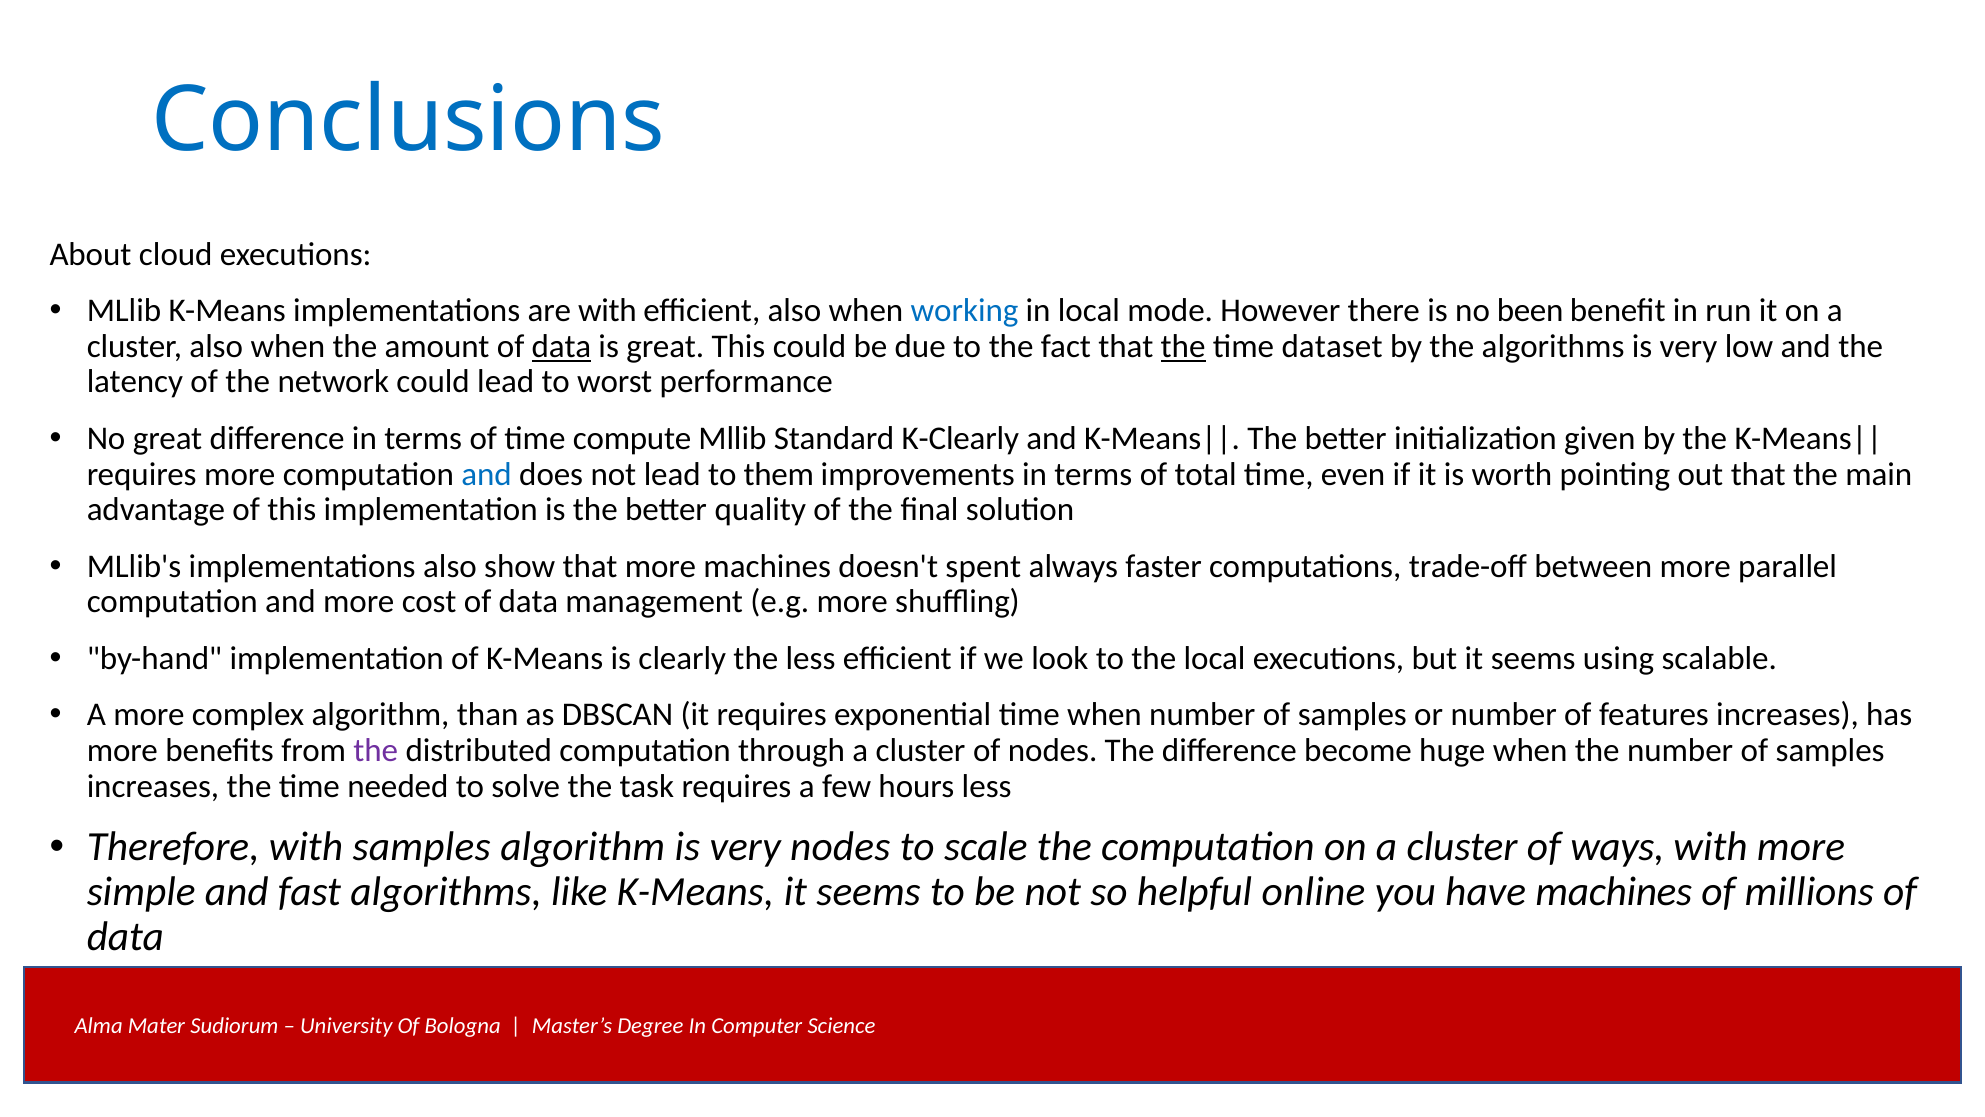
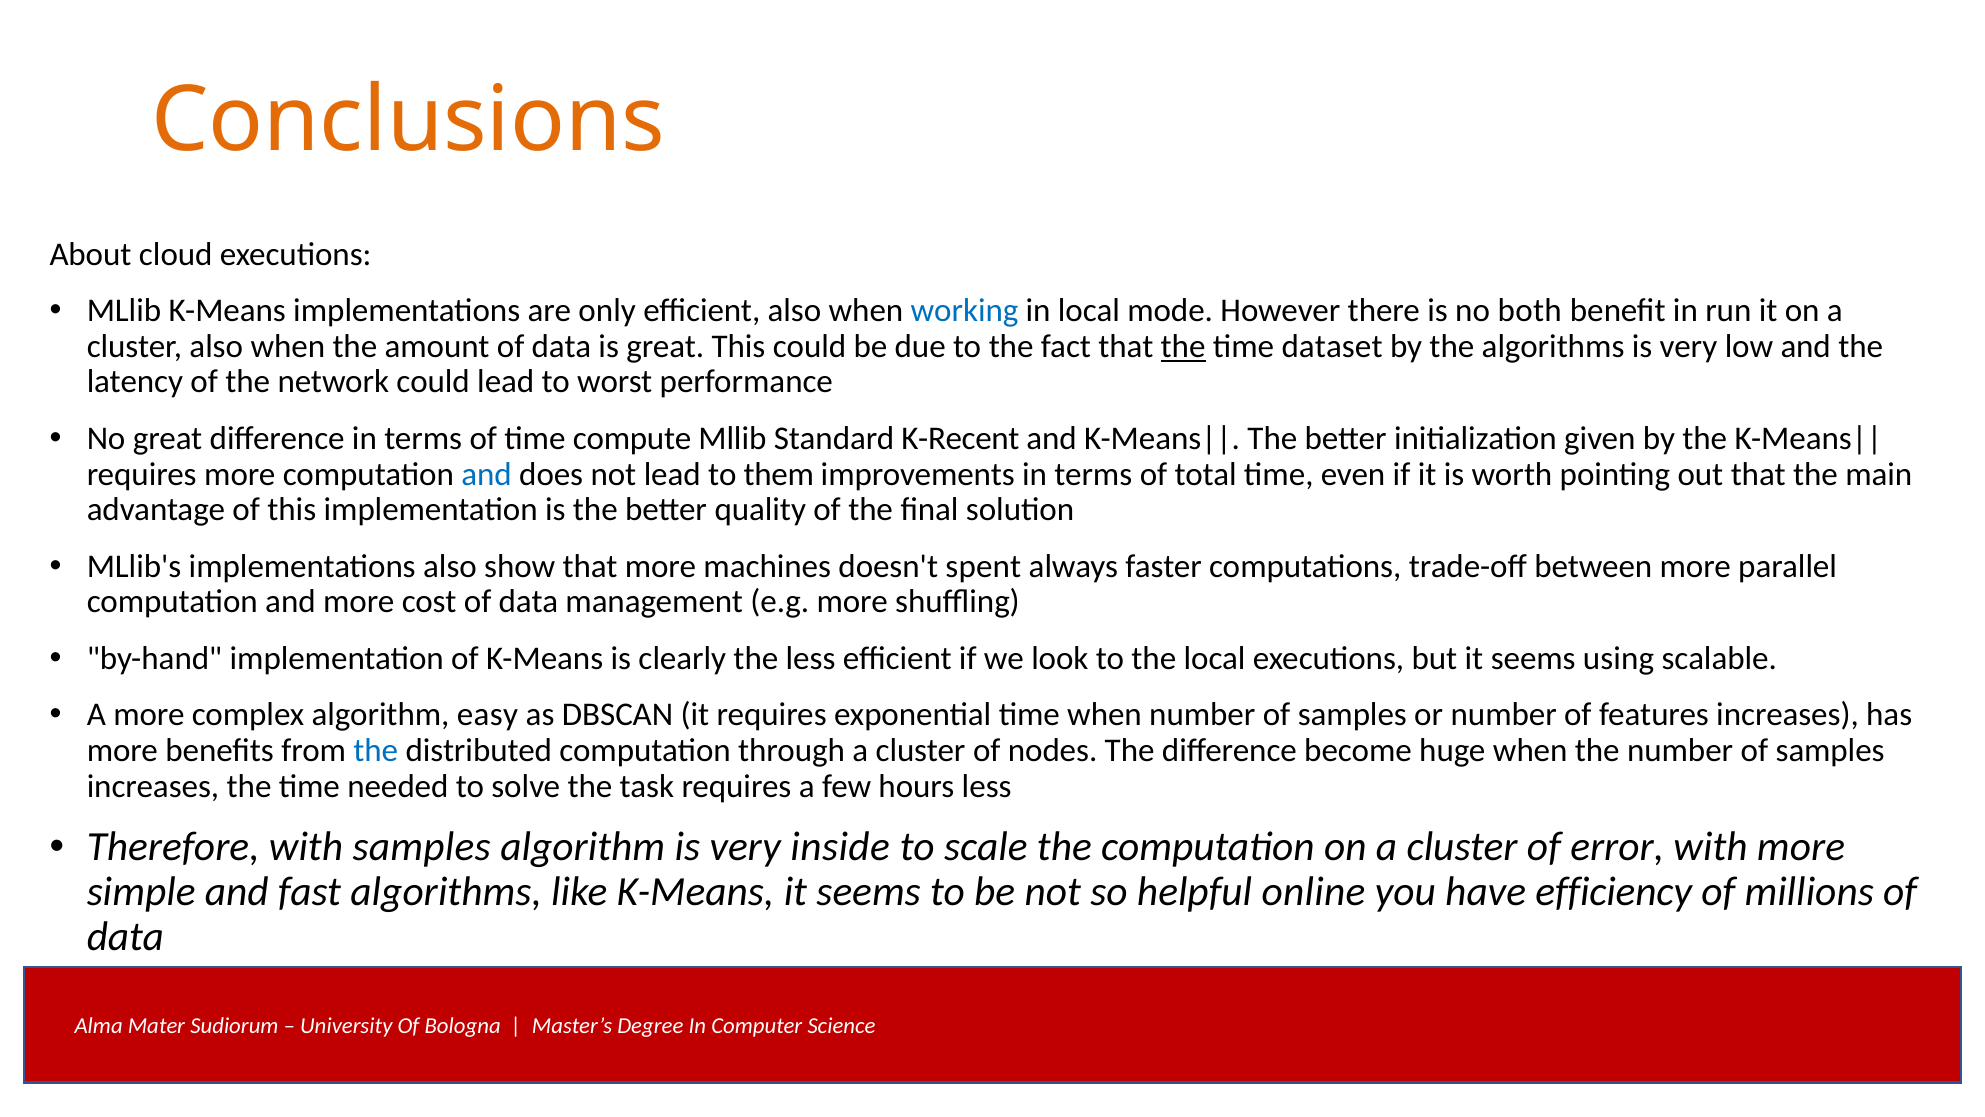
Conclusions colour: blue -> orange
are with: with -> only
been: been -> both
data at (562, 346) underline: present -> none
K-Clearly: K-Clearly -> K-Recent
than: than -> easy
the at (376, 750) colour: purple -> blue
very nodes: nodes -> inside
ways: ways -> error
have machines: machines -> efficiency
